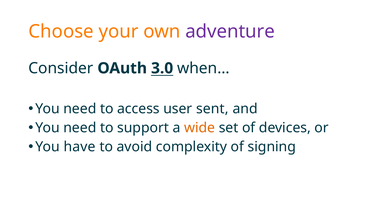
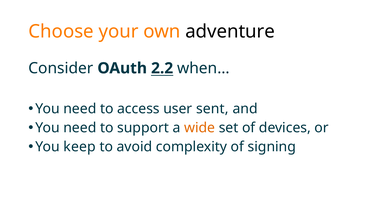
adventure colour: purple -> black
3.0: 3.0 -> 2.2
have: have -> keep
